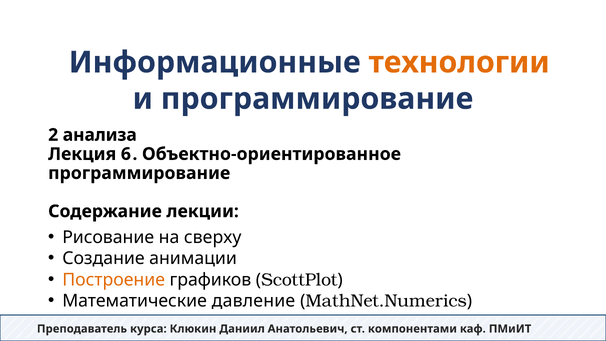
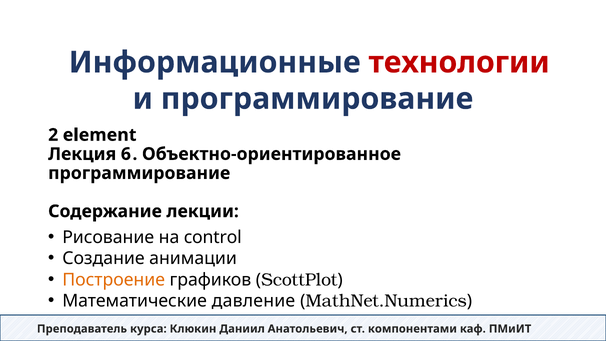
технологии colour: orange -> red
анализа: анализа -> element
сверху: сверху -> control
